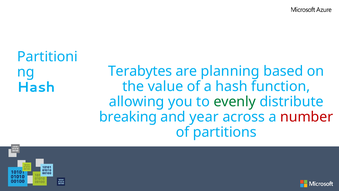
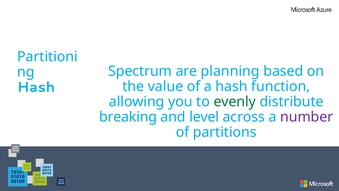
Terabytes: Terabytes -> Spectrum
year: year -> level
number colour: red -> purple
